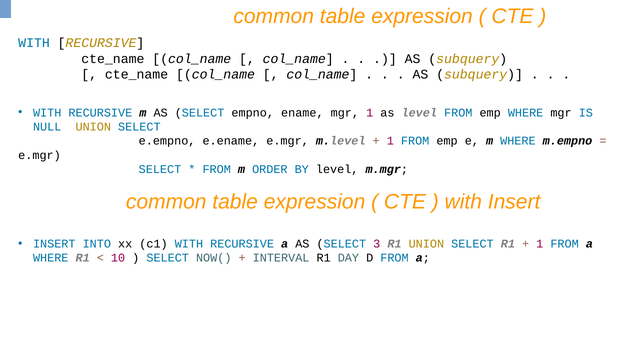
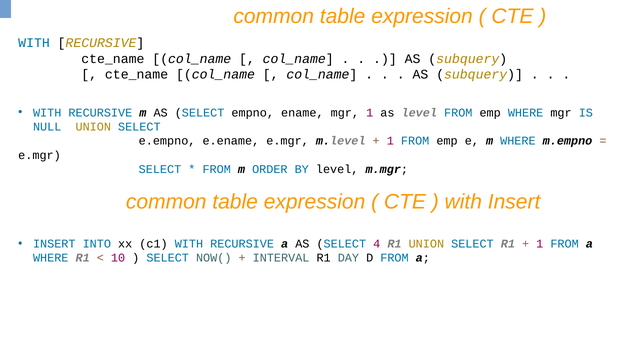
3: 3 -> 4
